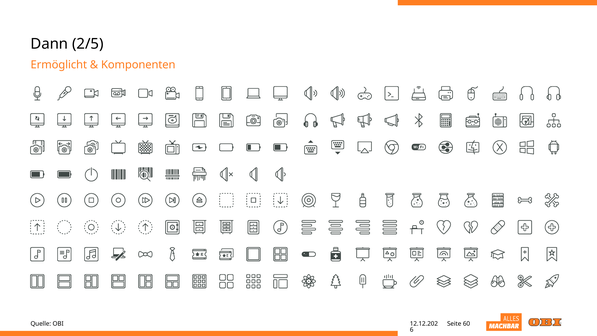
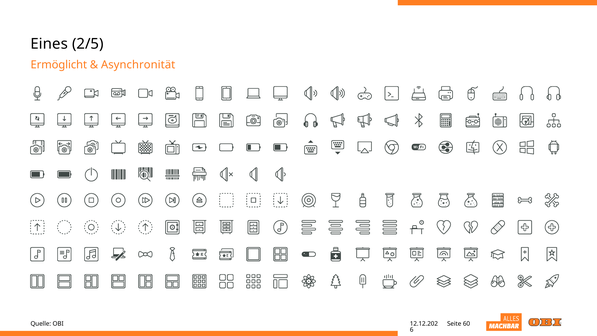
Dann: Dann -> Eines
Komponenten: Komponenten -> Asynchronität
